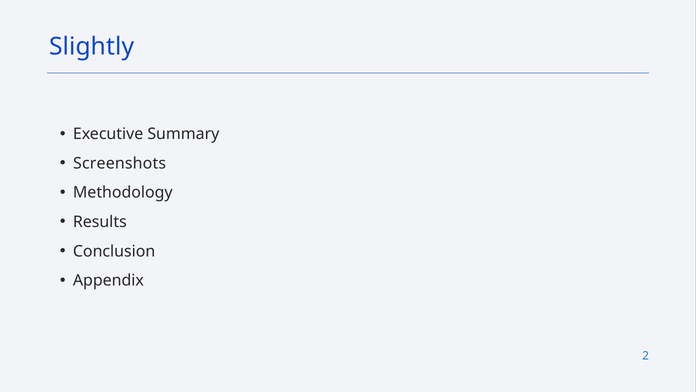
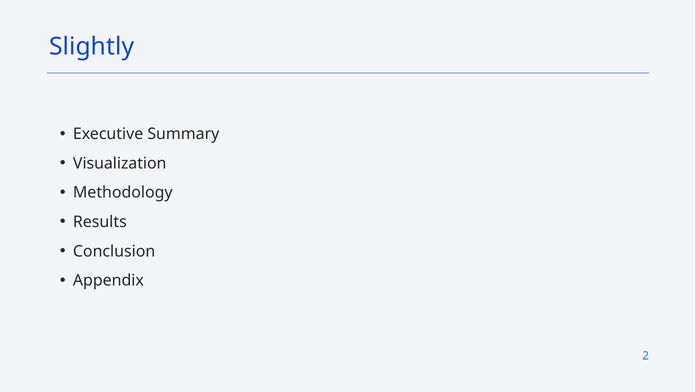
Screenshots: Screenshots -> Visualization
